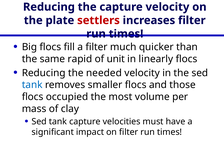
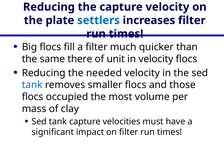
settlers colour: red -> blue
rapid: rapid -> there
in linearly: linearly -> velocity
